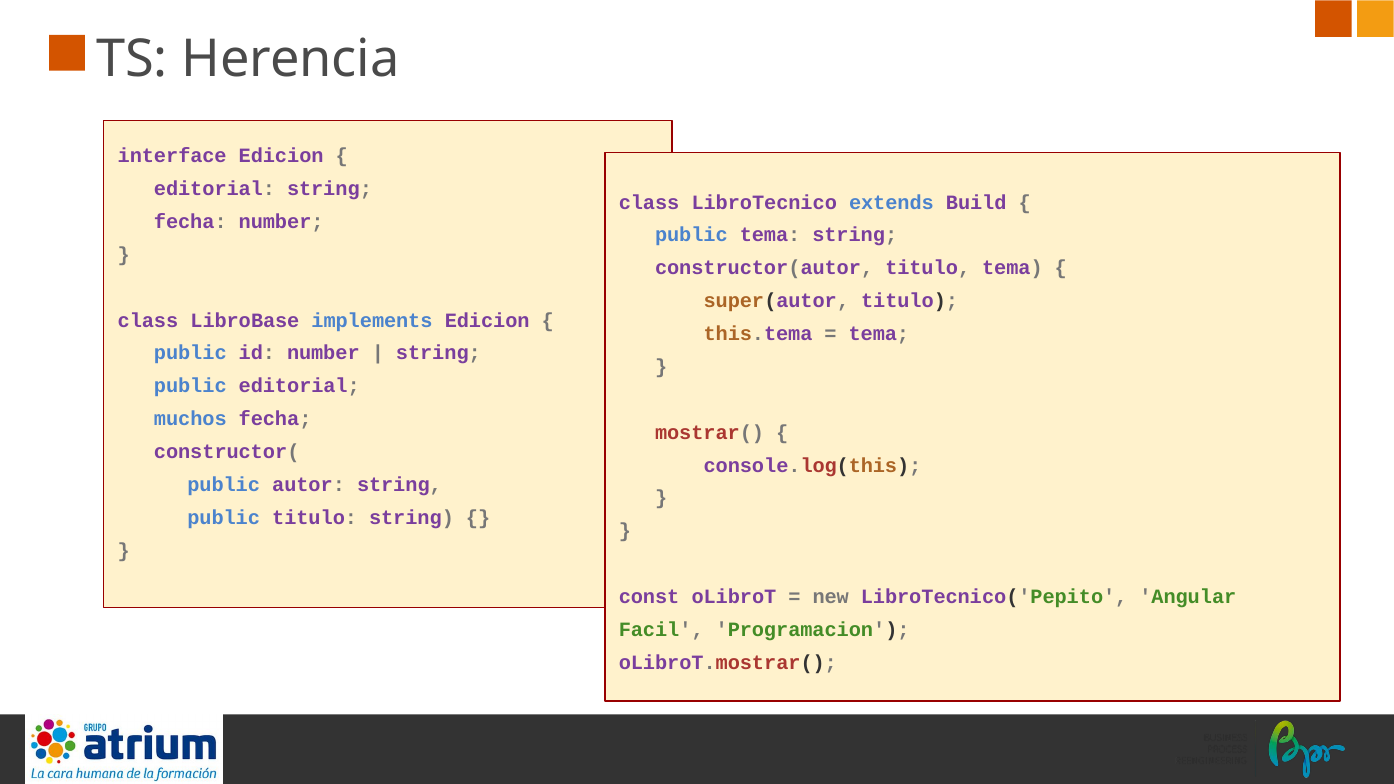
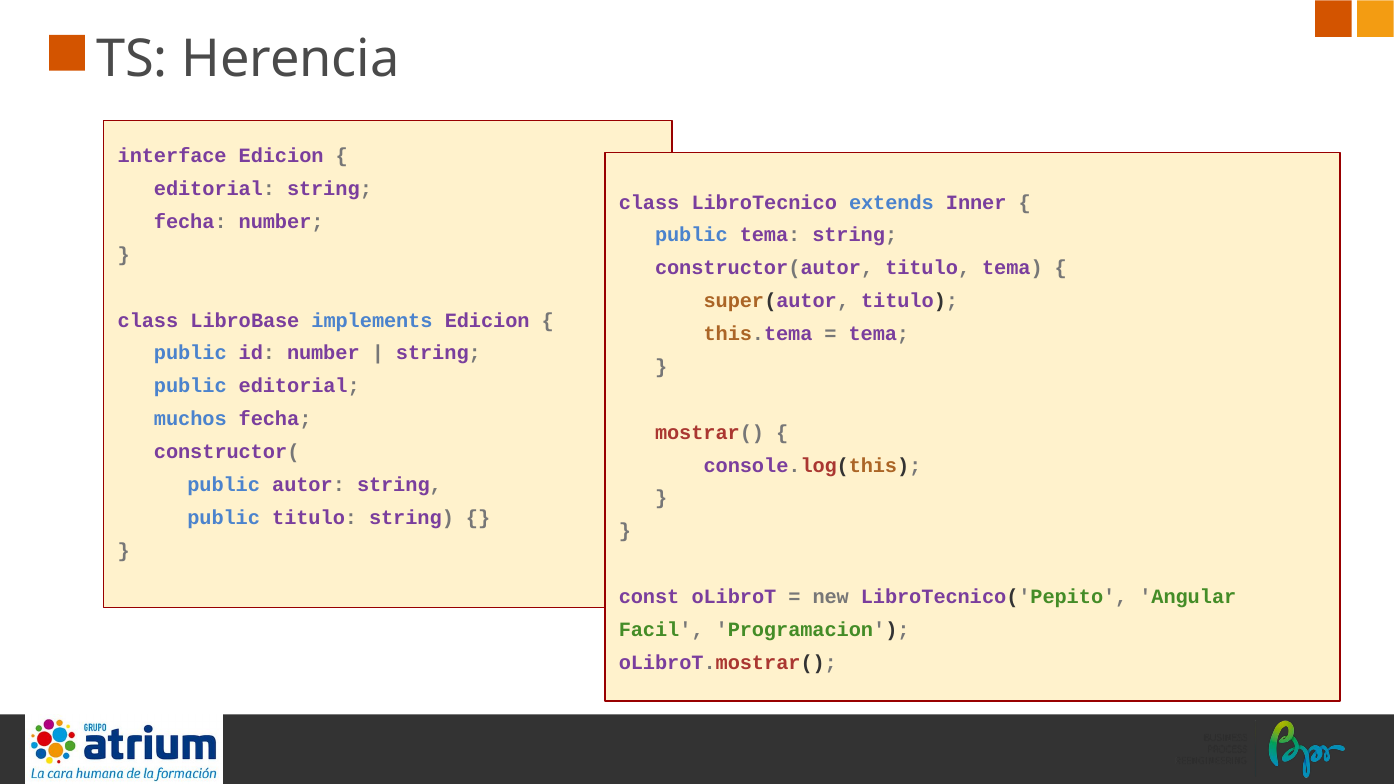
Build: Build -> Inner
